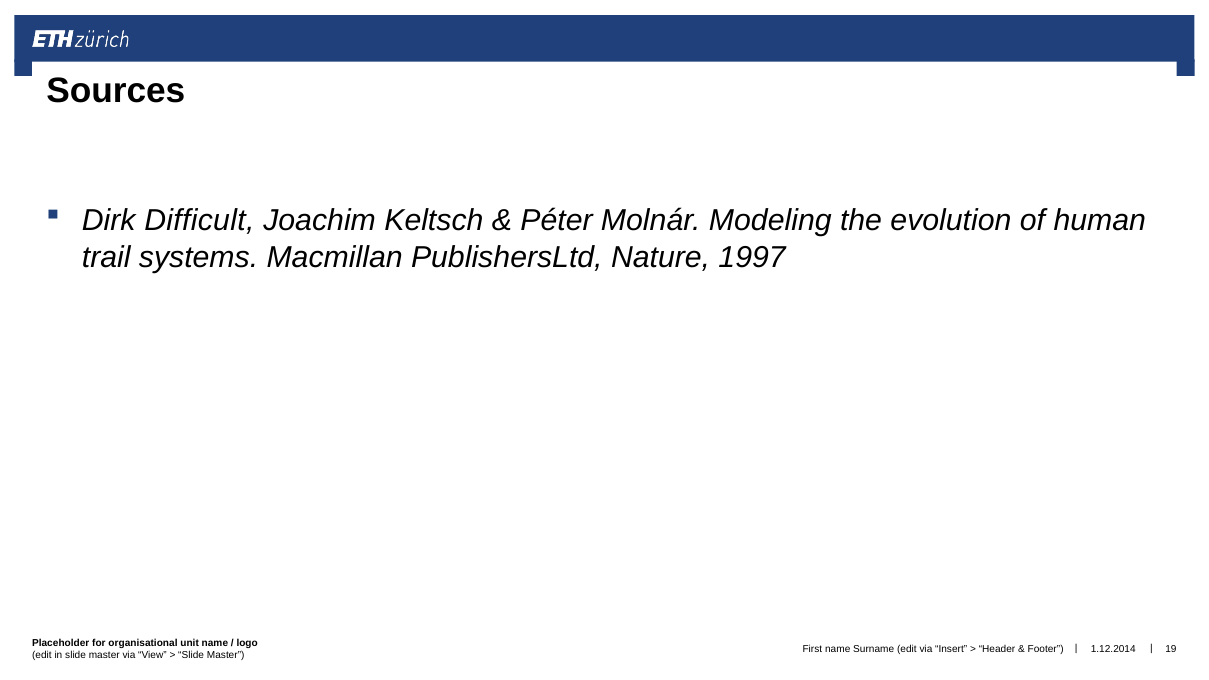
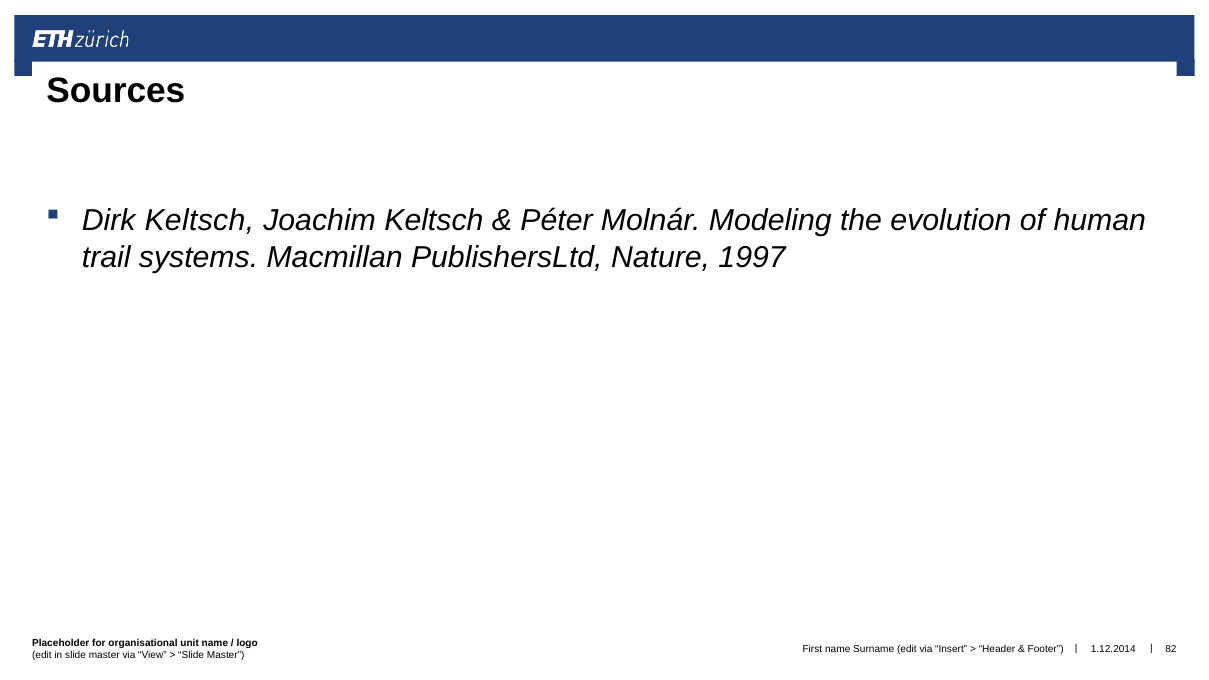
Dirk Difficult: Difficult -> Keltsch
19: 19 -> 82
